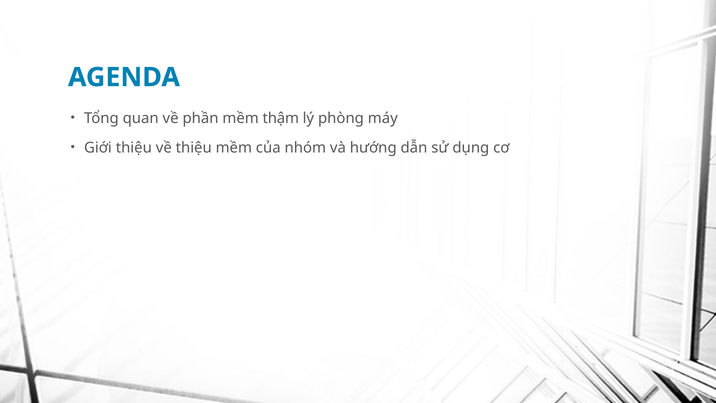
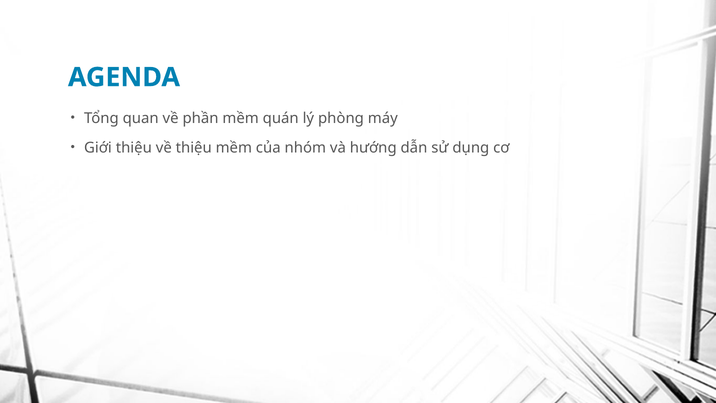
thậm: thậm -> quán
